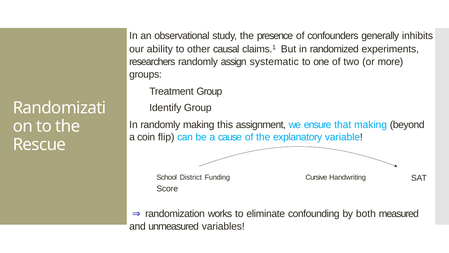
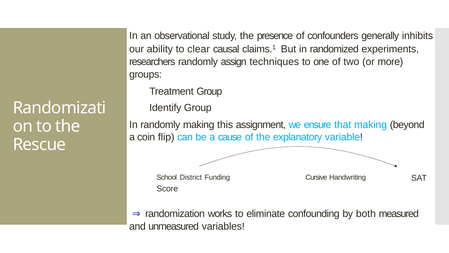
other: other -> clear
assign systematic: systematic -> techniques
